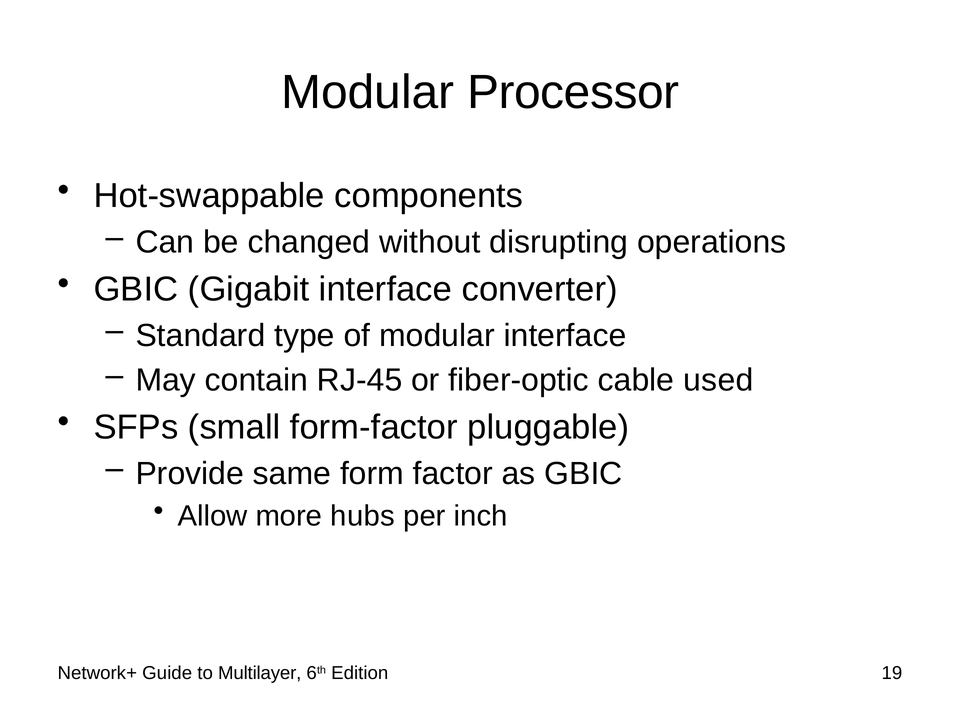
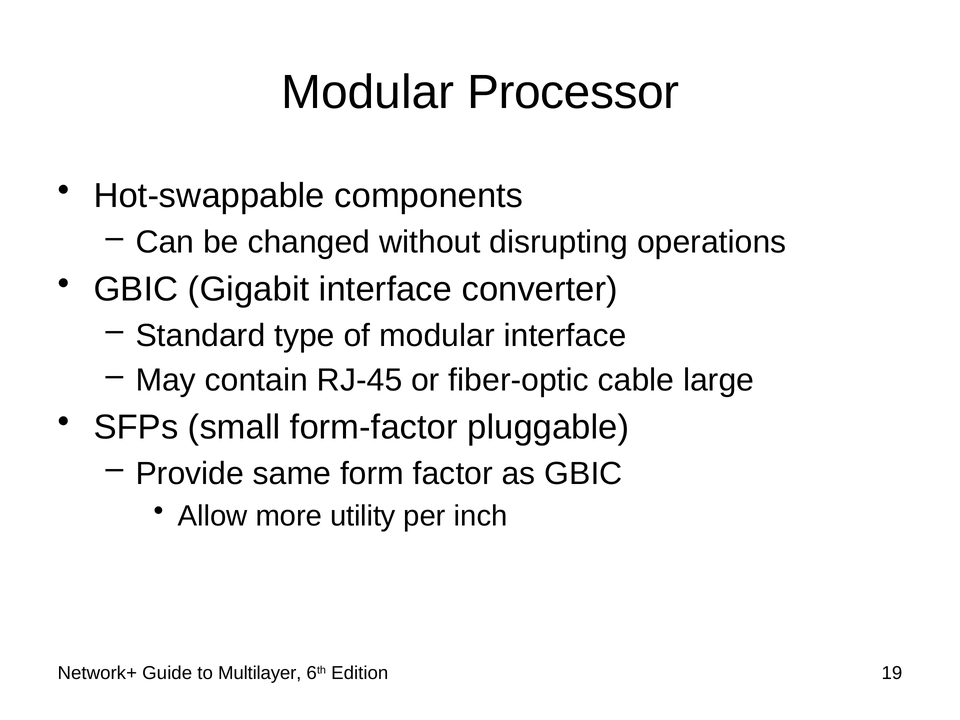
used: used -> large
hubs: hubs -> utility
